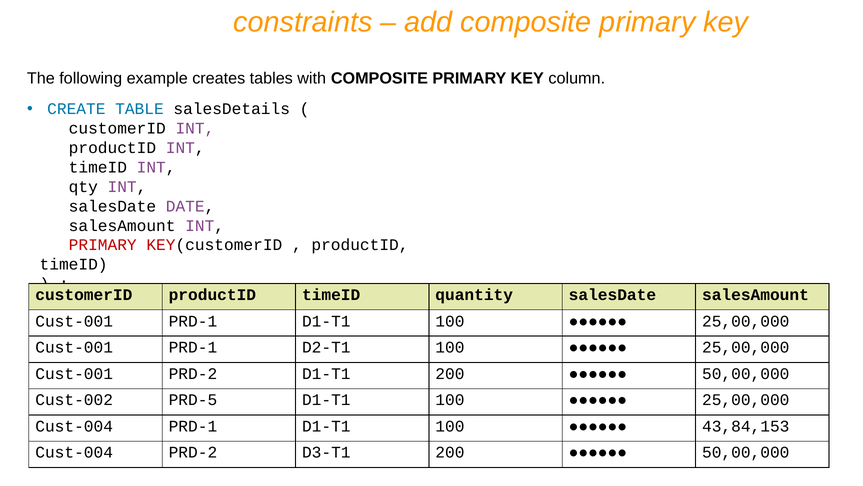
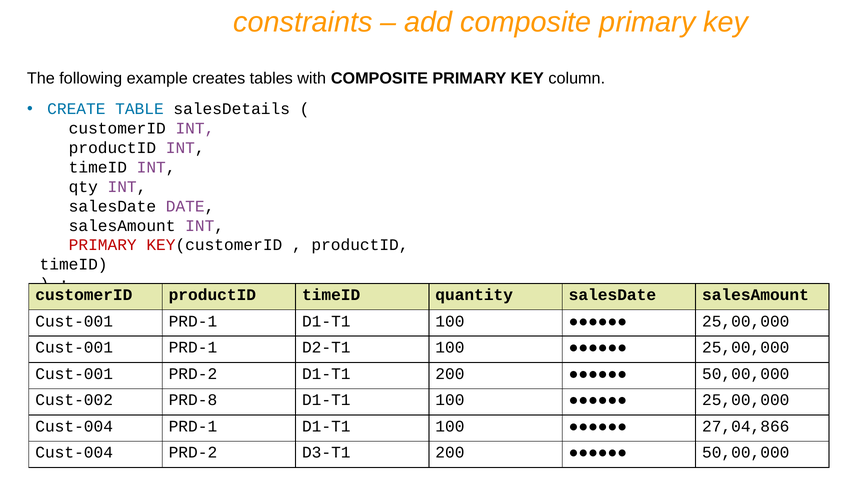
PRD-5: PRD-5 -> PRD-8
43,84,153: 43,84,153 -> 27,04,866
